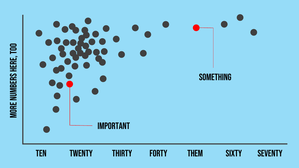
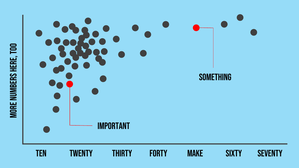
THEM: THEM -> MAKE
